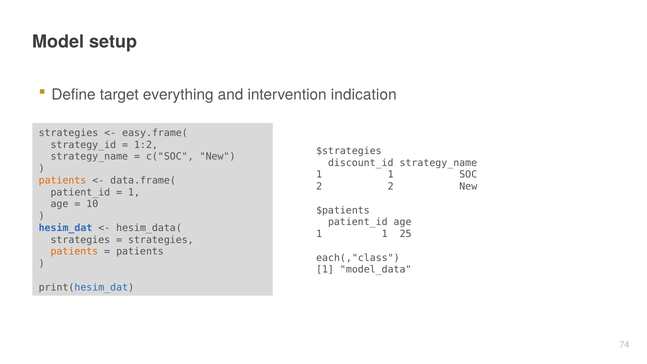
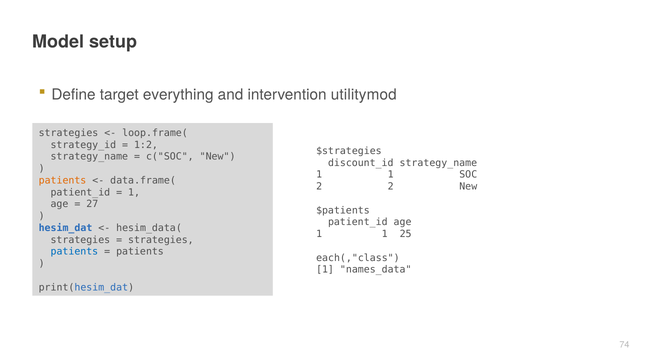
indication: indication -> utilitymod
easy.frame(: easy.frame( -> loop.frame(
10: 10 -> 27
patients at (74, 252) colour: orange -> blue
model_data: model_data -> names_data
